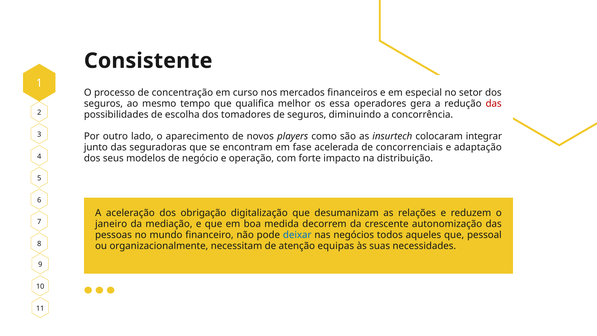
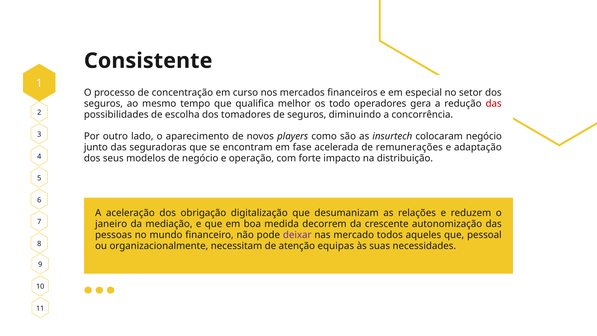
essa: essa -> todo
colocaram integrar: integrar -> negócio
concorrenciais: concorrenciais -> remunerações
deixar colour: blue -> purple
negócios: negócios -> mercado
